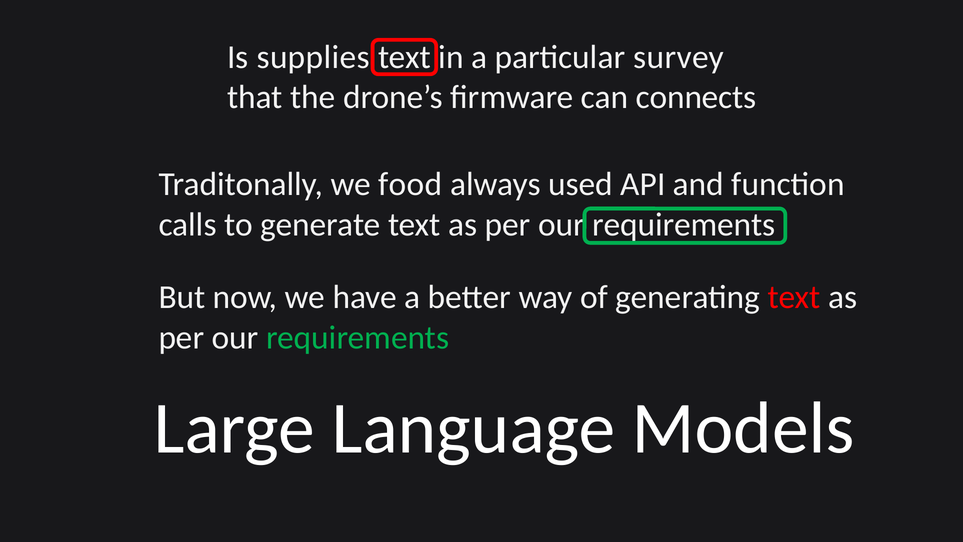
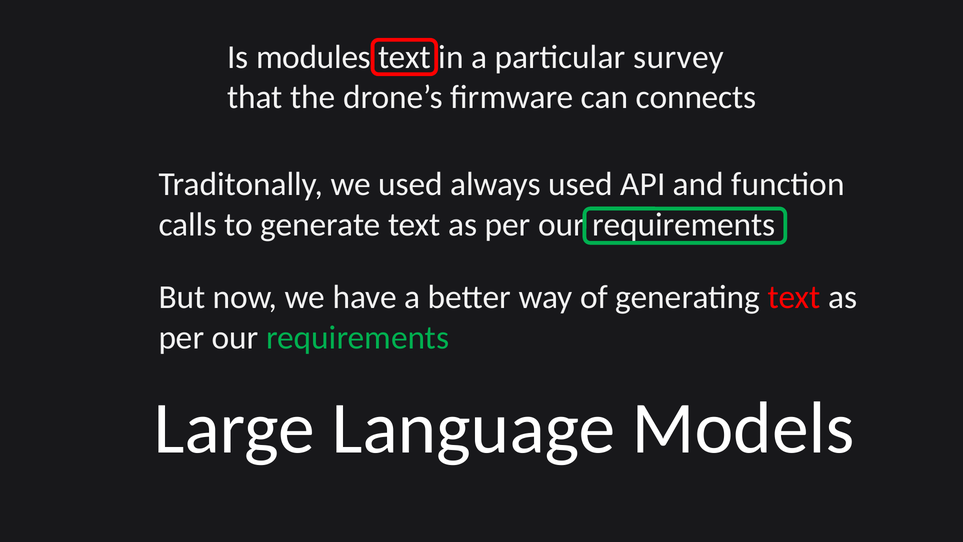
supplies: supplies -> modules
we food: food -> used
